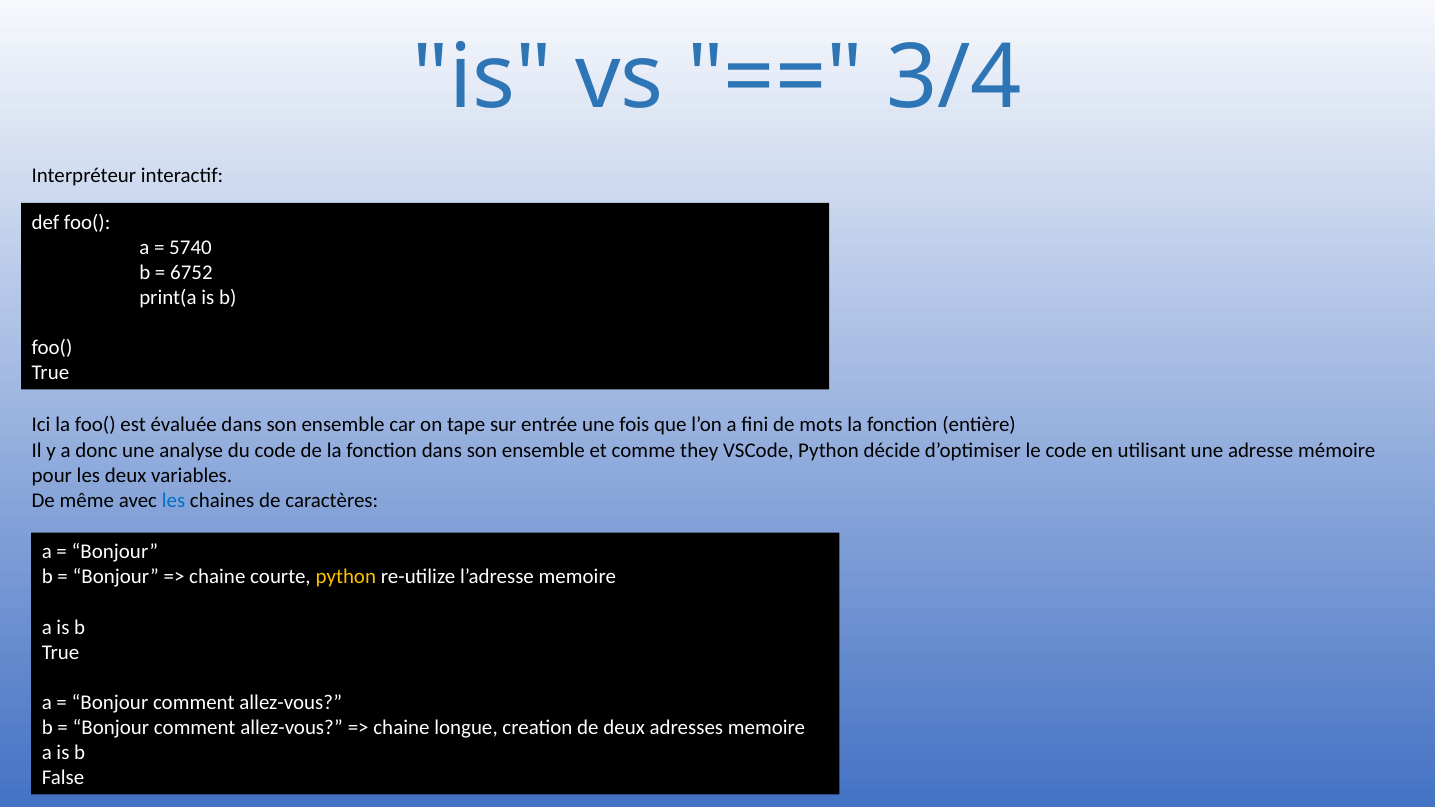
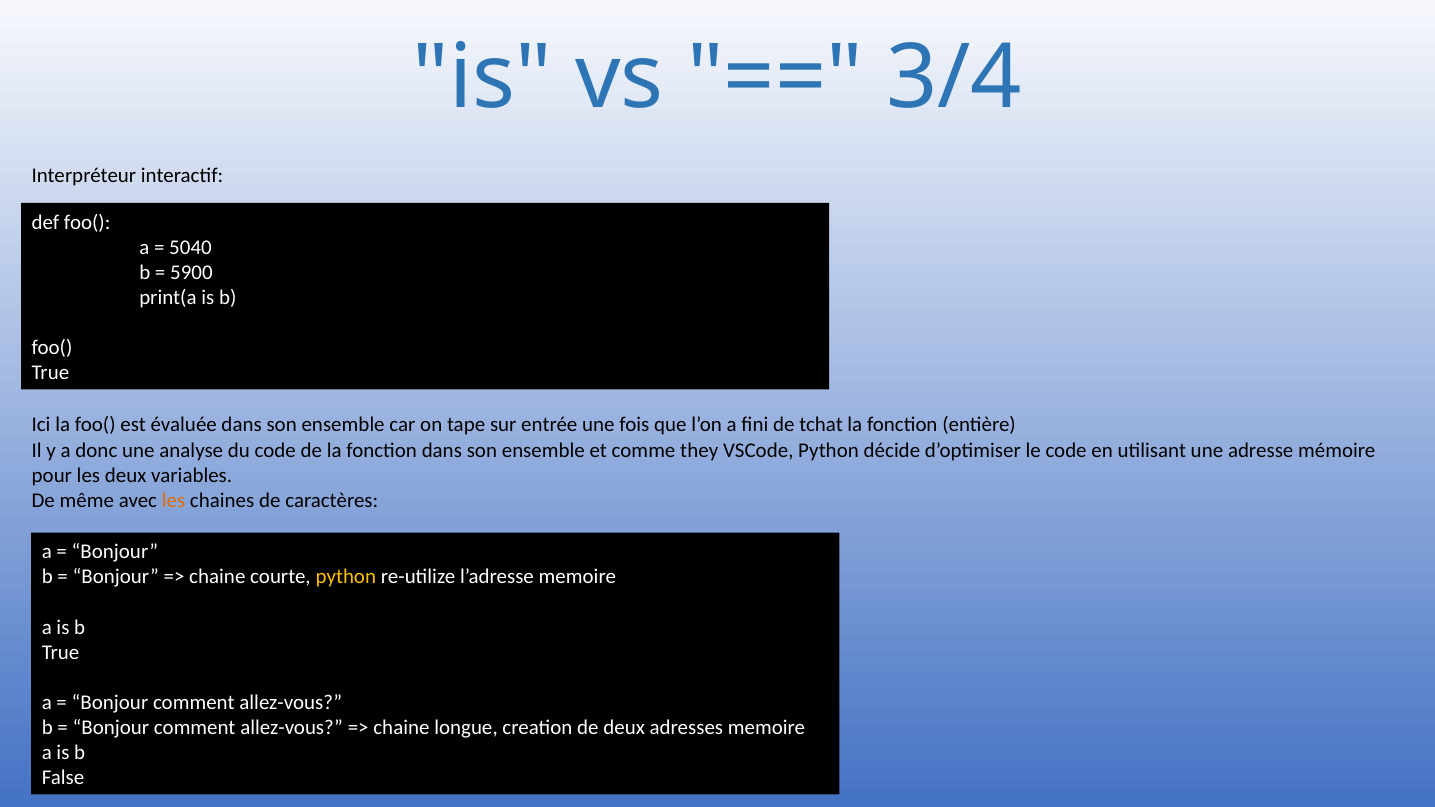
5740: 5740 -> 5040
6752: 6752 -> 5900
mots: mots -> tchat
les at (174, 501) colour: blue -> orange
